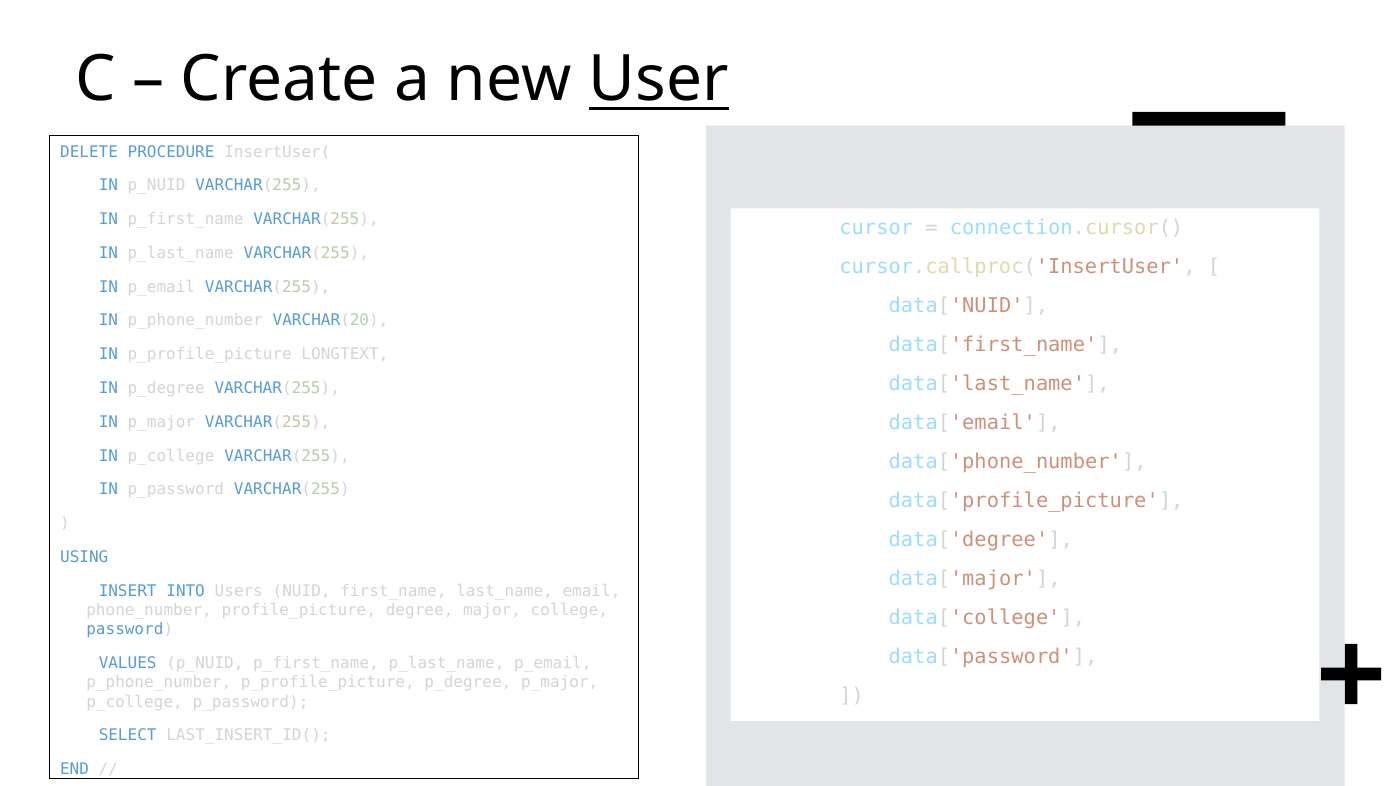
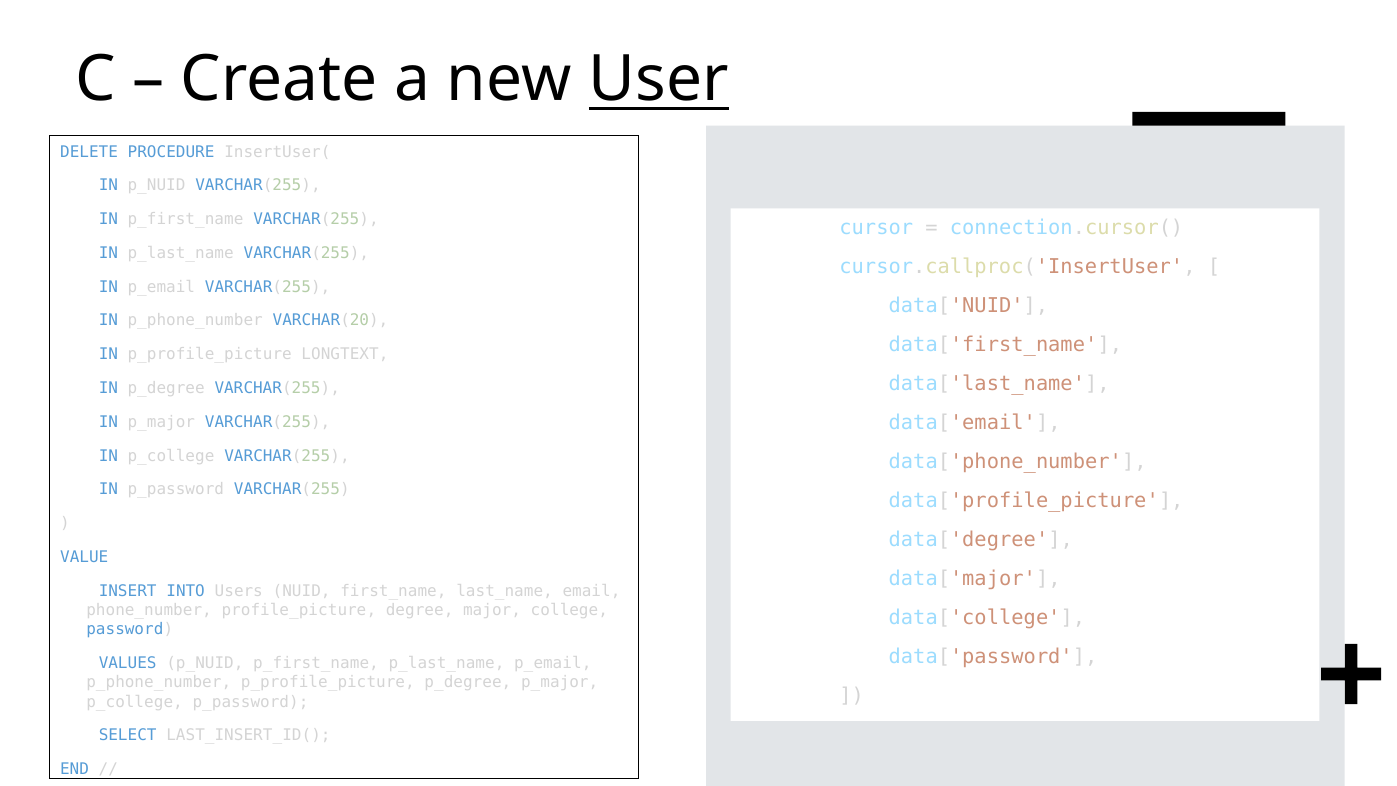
USING: USING -> VALUE
